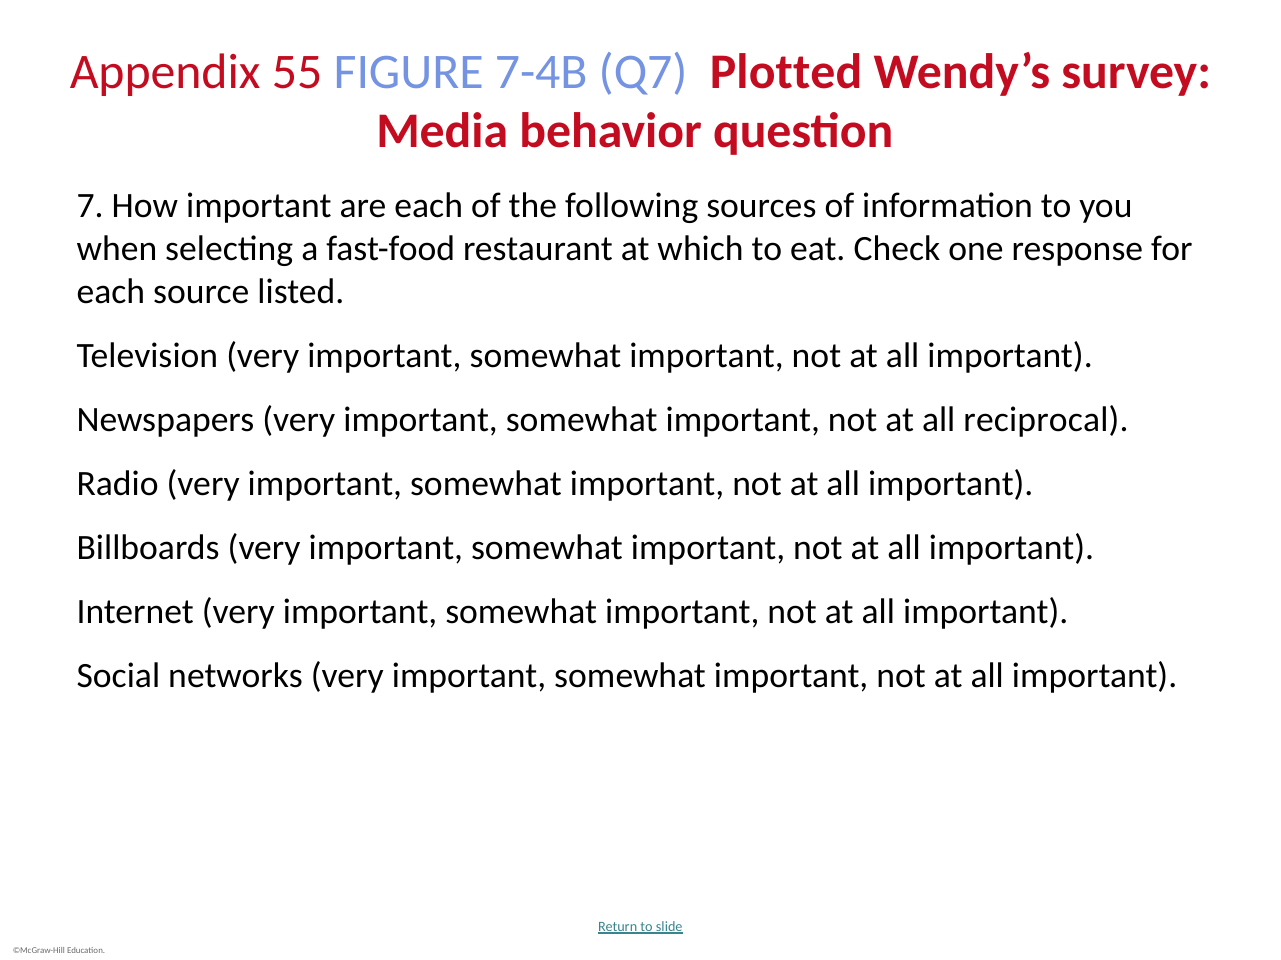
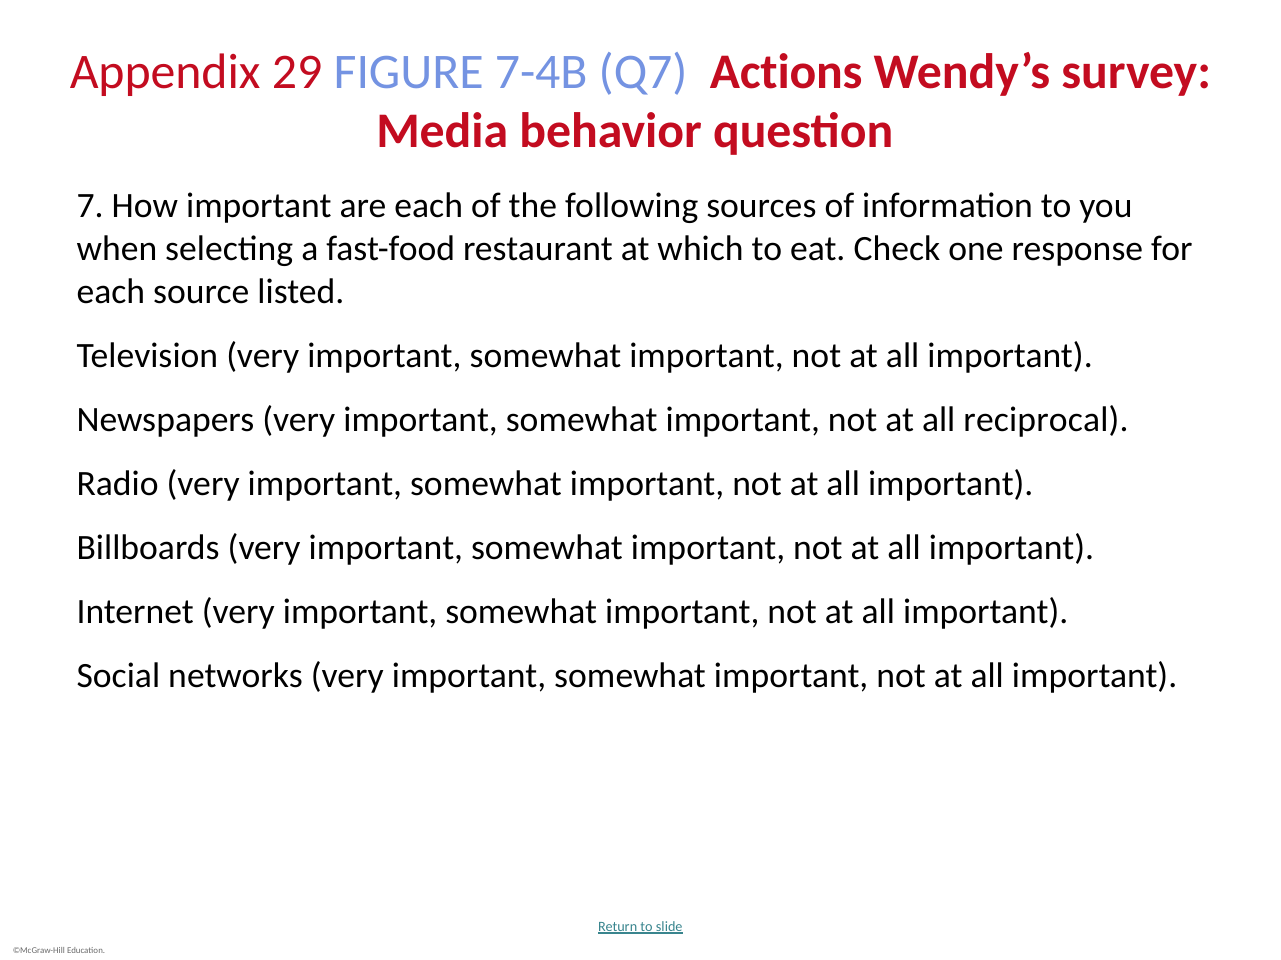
55: 55 -> 29
Plotted: Plotted -> Actions
